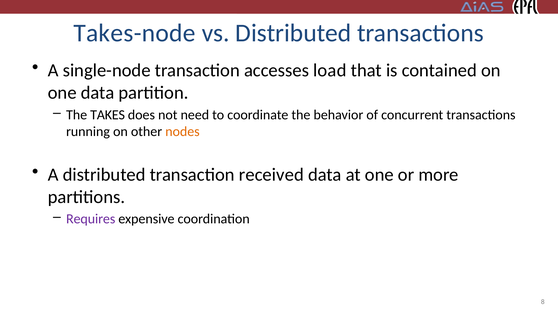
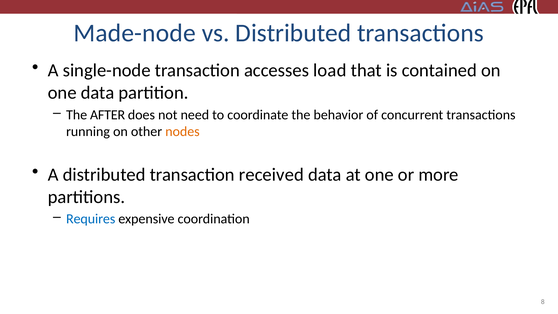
Takes-node: Takes-node -> Made-node
TAKES: TAKES -> AFTER
Requires colour: purple -> blue
